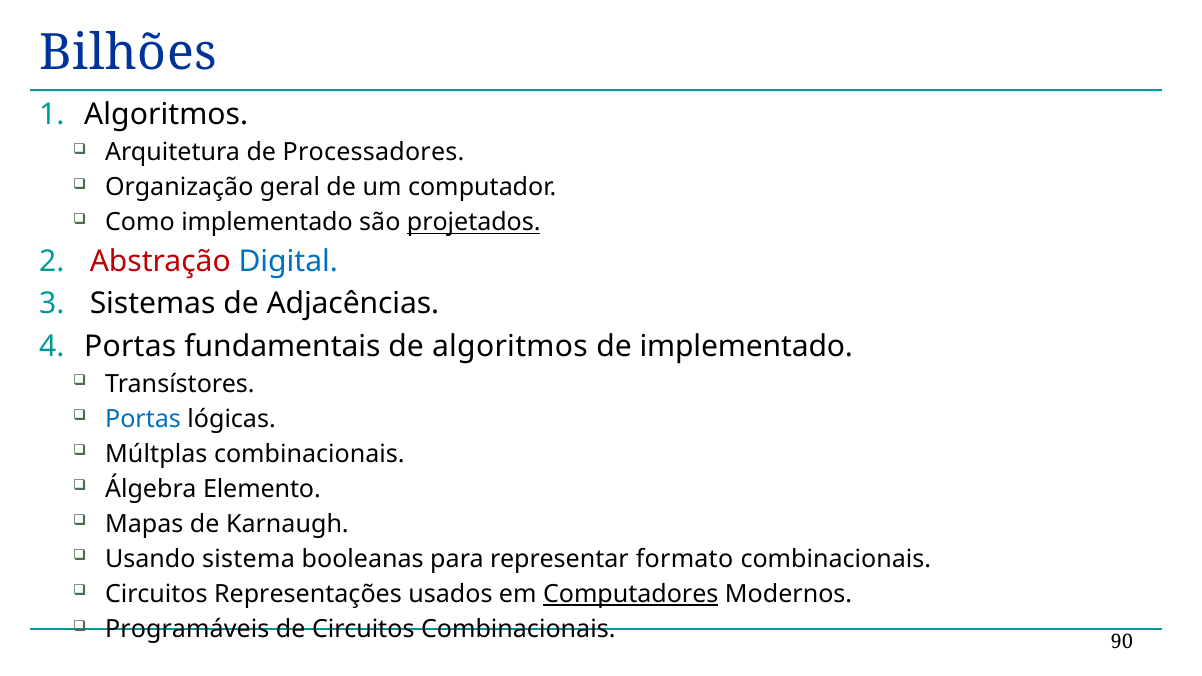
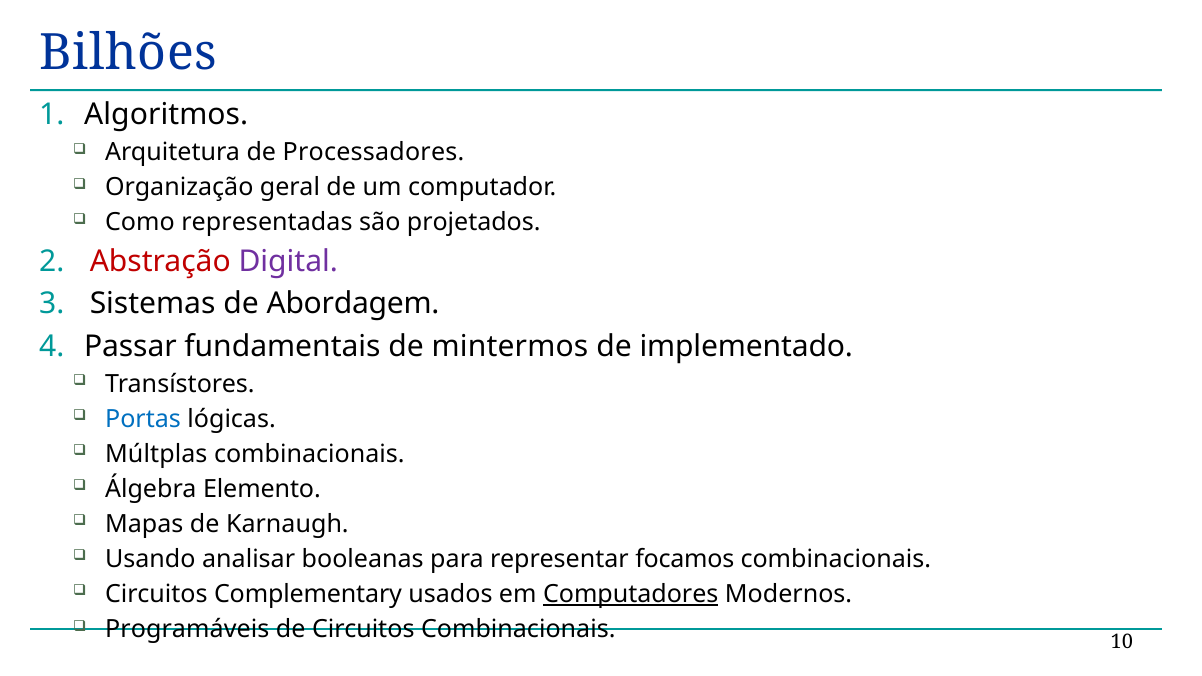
Como implementado: implementado -> representadas
projetados underline: present -> none
Digital colour: blue -> purple
Adjacências: Adjacências -> Abordagem
Portas at (130, 346): Portas -> Passar
de algoritmos: algoritmos -> mintermos
sistema: sistema -> analisar
formato: formato -> focamos
Representações: Representações -> Complementary
90: 90 -> 10
